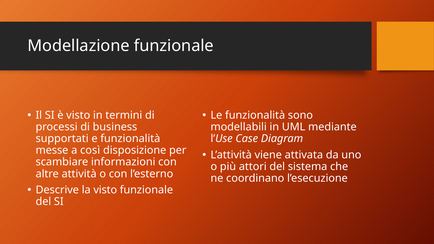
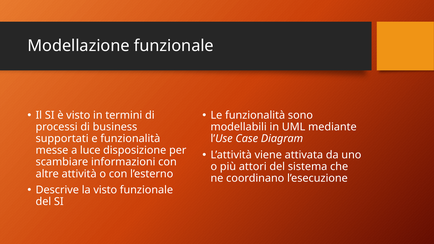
così: così -> luce
